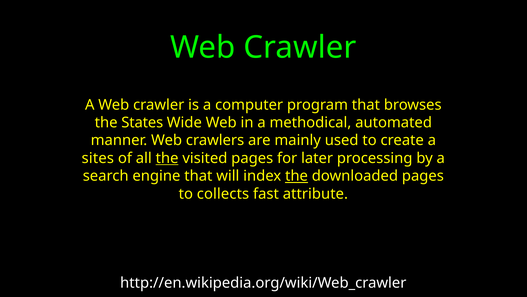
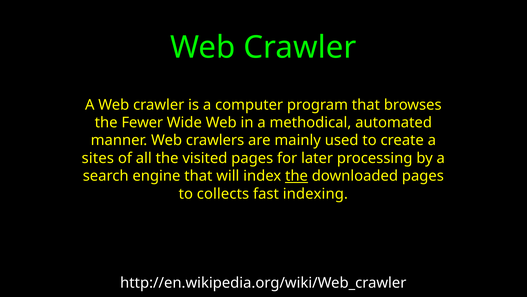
States: States -> Fewer
the at (167, 158) underline: present -> none
attribute: attribute -> indexing
